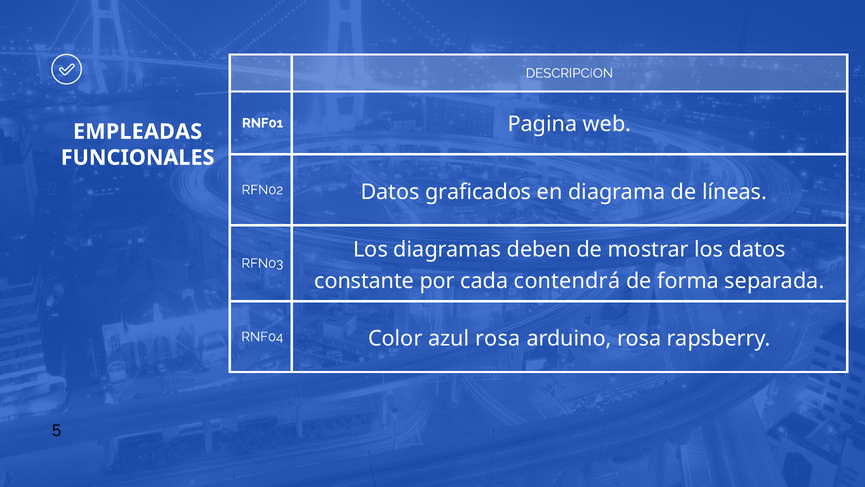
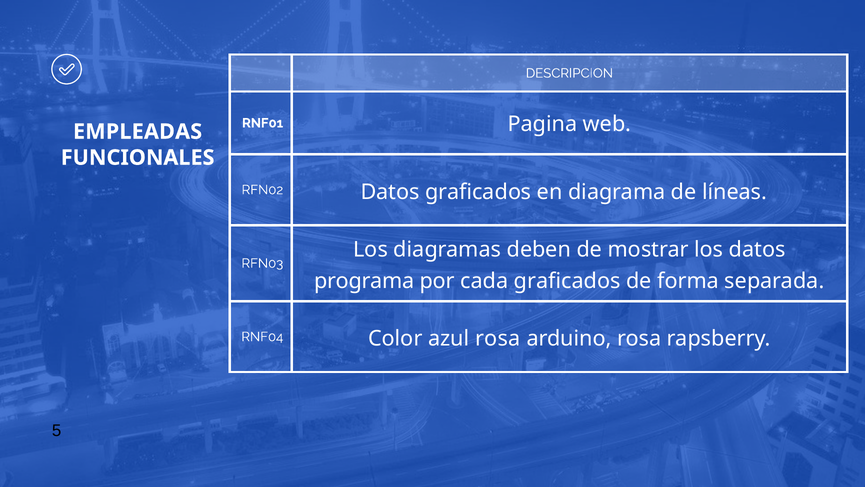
constante: constante -> programa
cada contendrá: contendrá -> graficados
